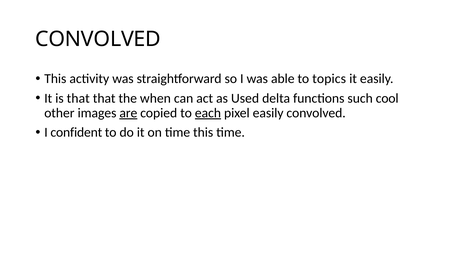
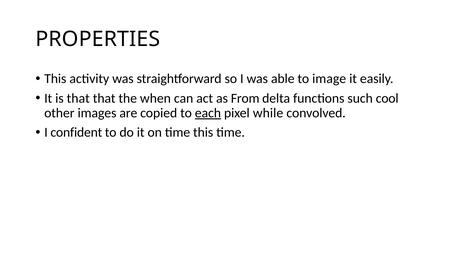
CONVOLVED at (98, 39): CONVOLVED -> PROPERTIES
topics: topics -> image
Used: Used -> From
are underline: present -> none
pixel easily: easily -> while
